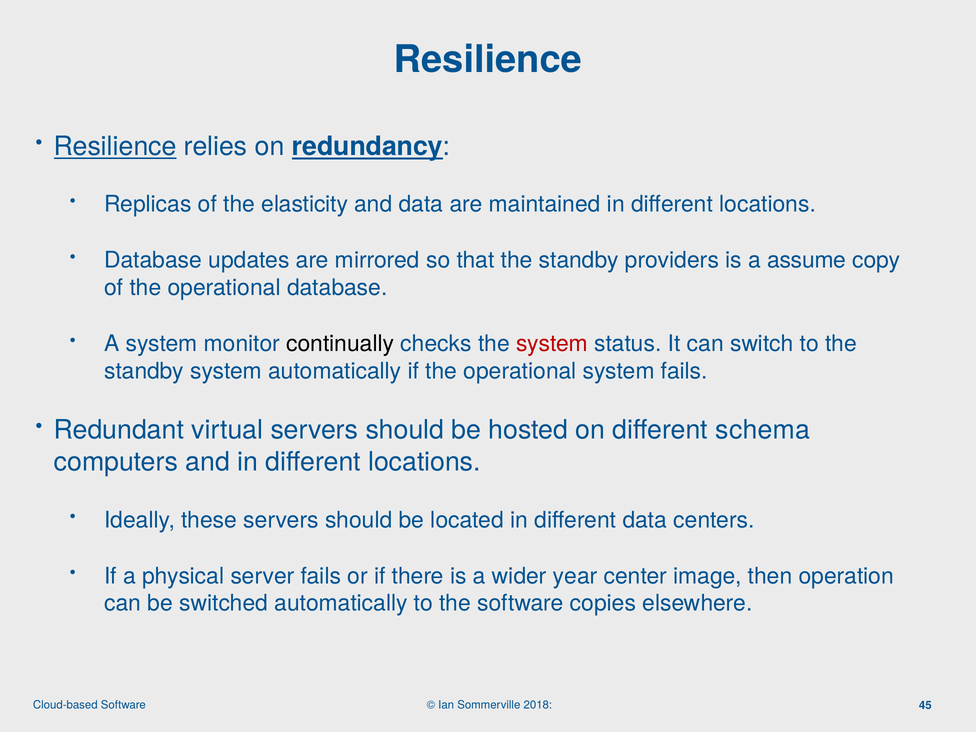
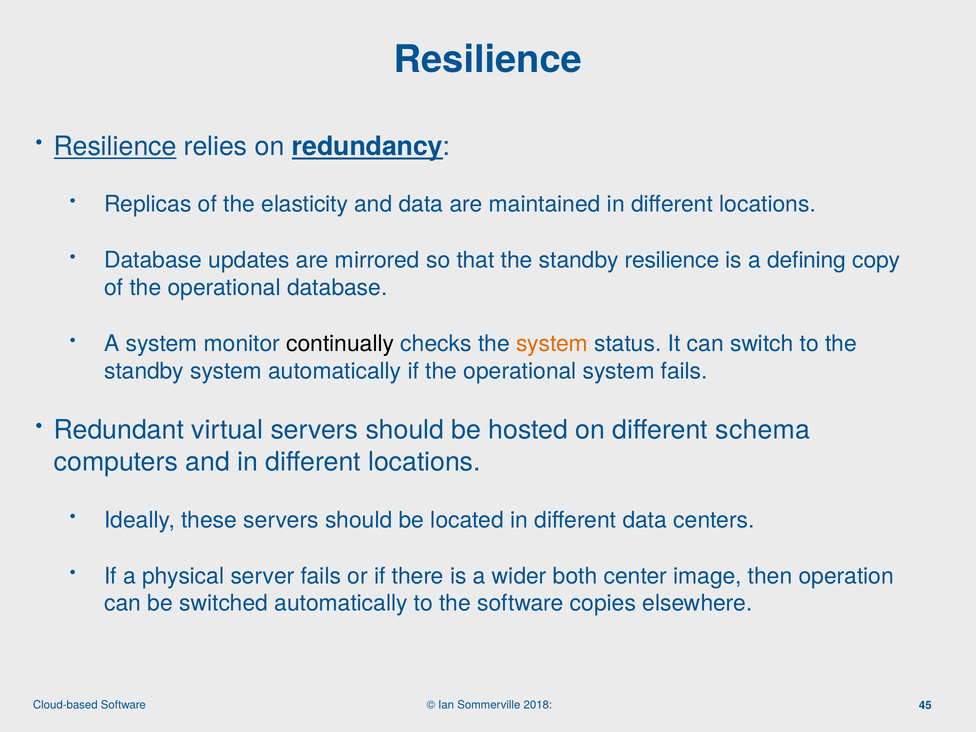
standby providers: providers -> resilience
assume: assume -> defining
system at (552, 344) colour: red -> orange
year: year -> both
